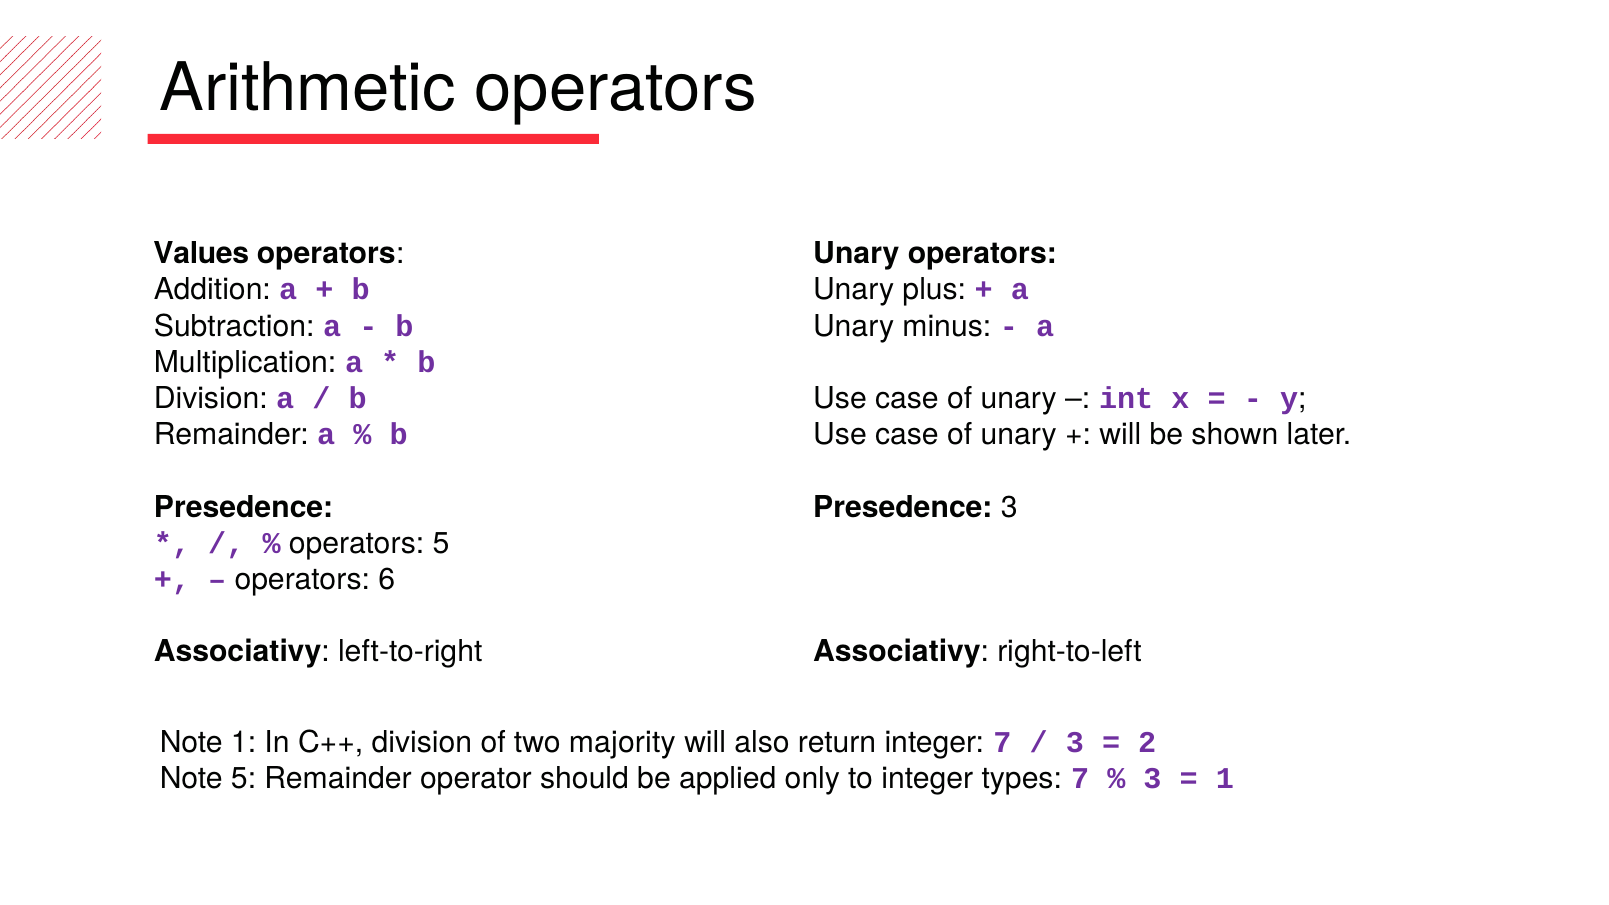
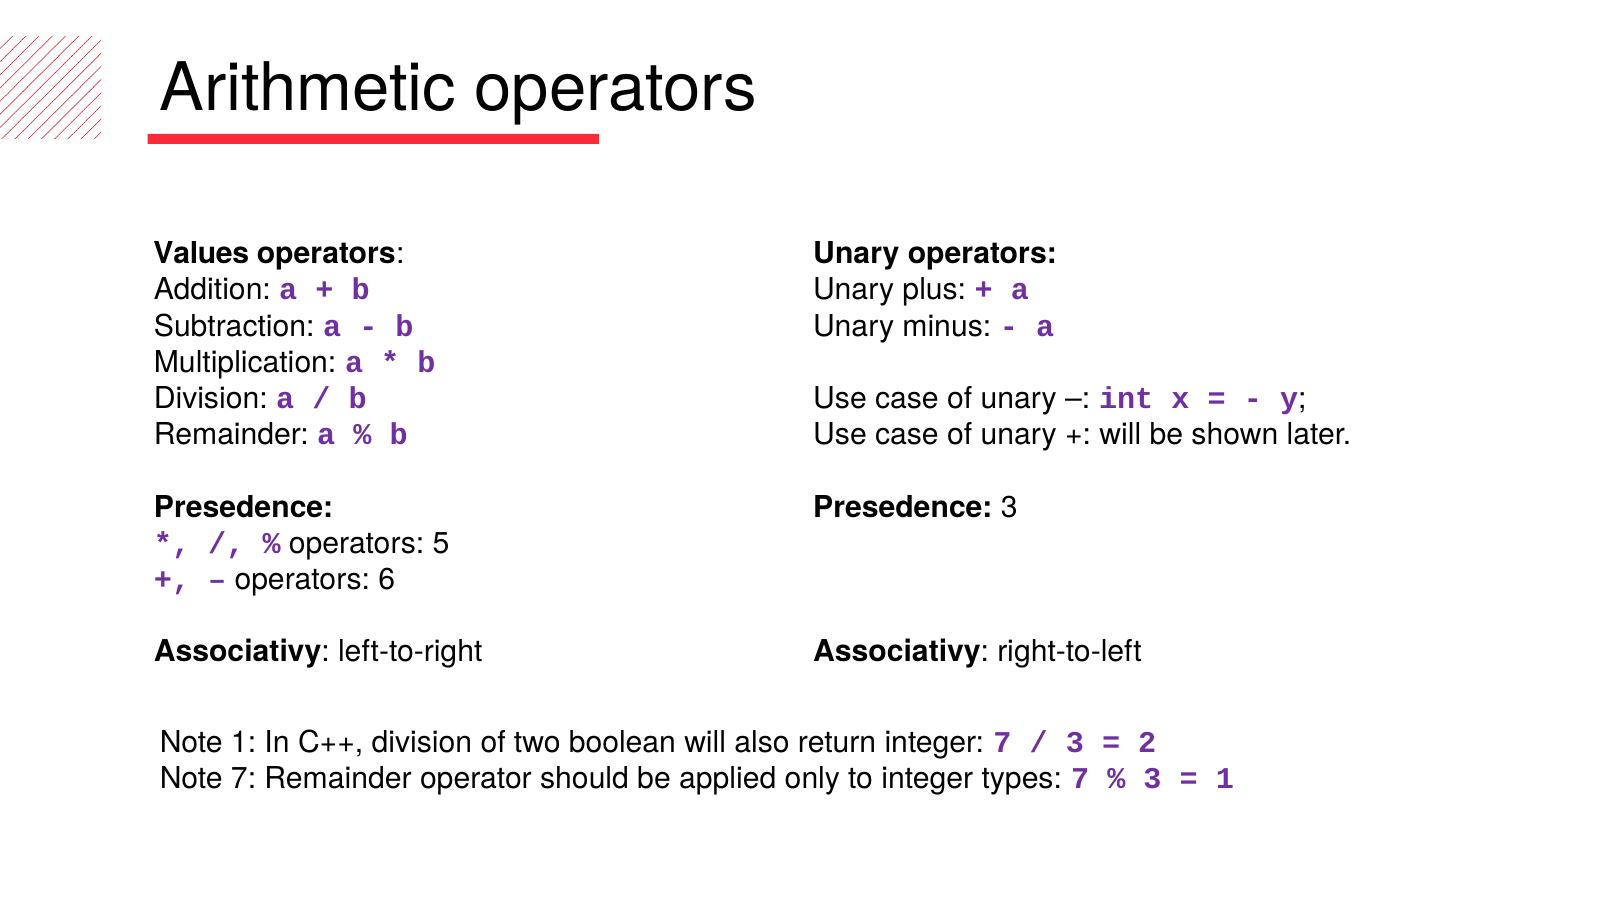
majority: majority -> boolean
Note 5: 5 -> 7
